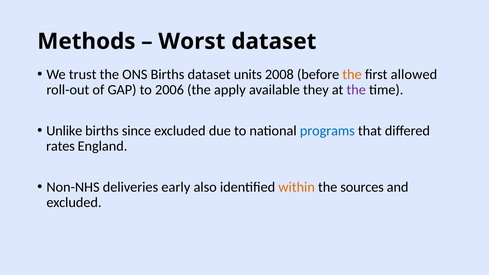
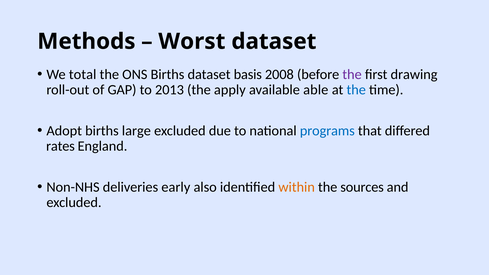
trust: trust -> total
units: units -> basis
the at (352, 74) colour: orange -> purple
allowed: allowed -> drawing
2006: 2006 -> 2013
they: they -> able
the at (356, 90) colour: purple -> blue
Unlike: Unlike -> Adopt
since: since -> large
